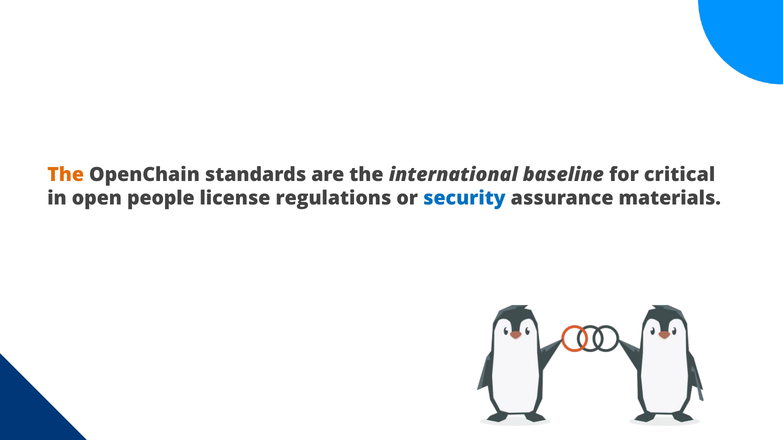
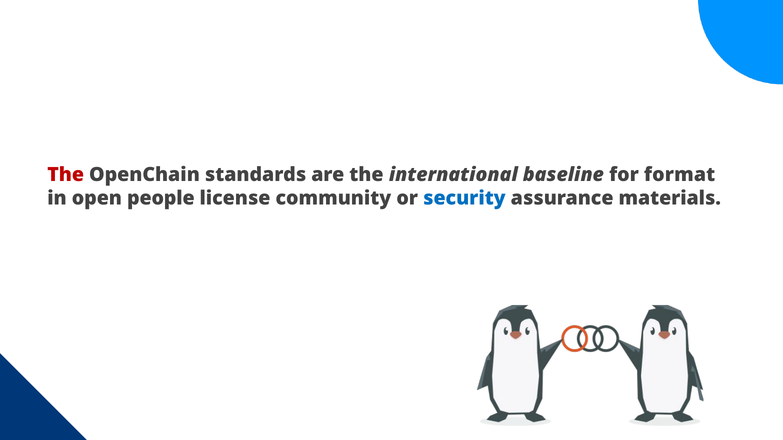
The at (66, 175) colour: orange -> red
critical: critical -> format
regulations: regulations -> community
